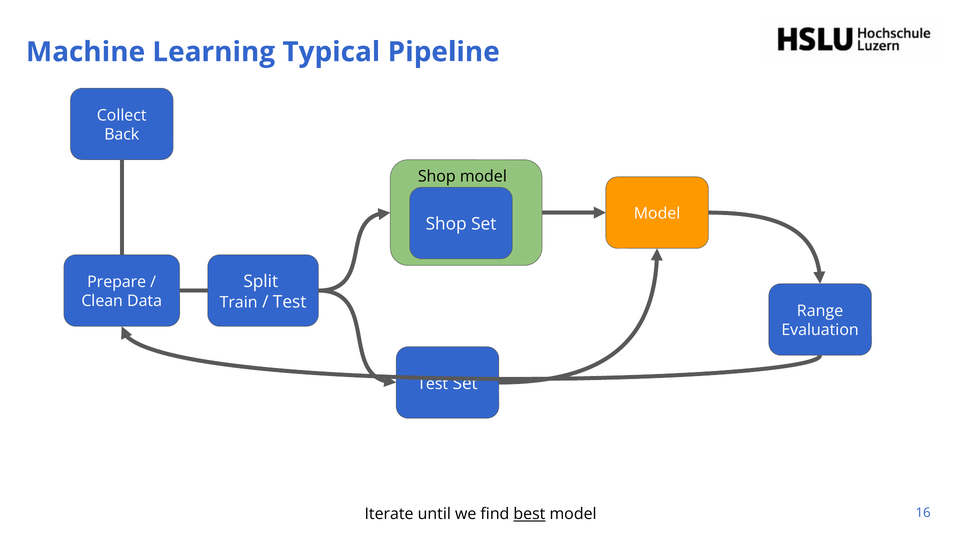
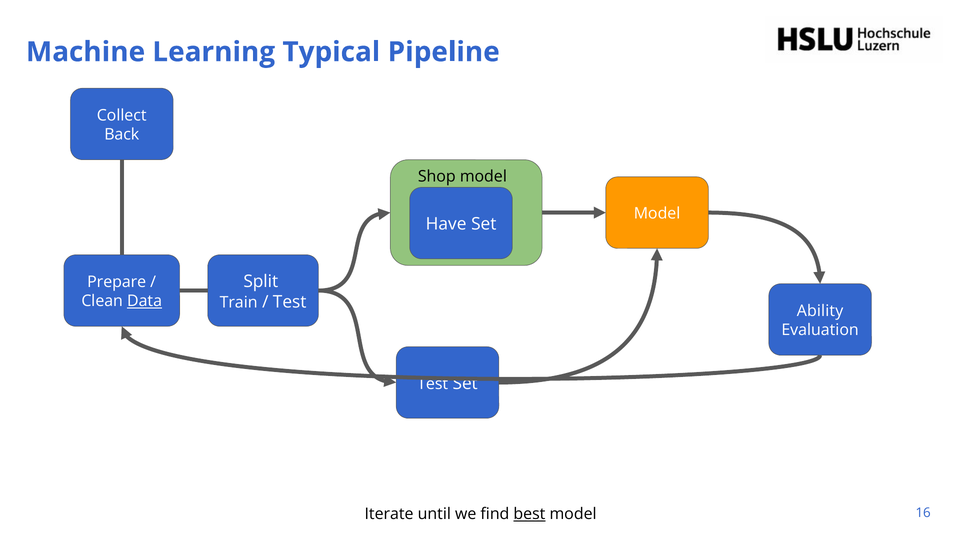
Shop at (446, 224): Shop -> Have
Data underline: none -> present
Range: Range -> Ability
